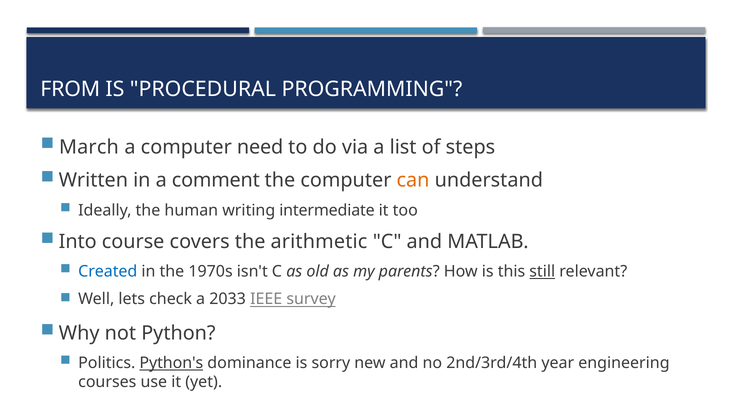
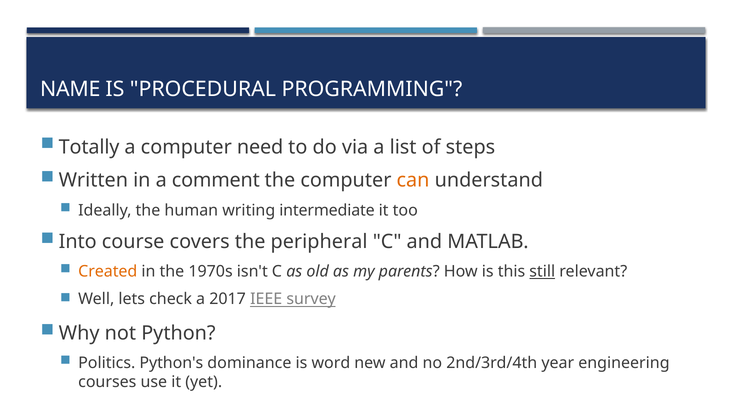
FROM: FROM -> NAME
March: March -> Totally
arithmetic: arithmetic -> peripheral
Created colour: blue -> orange
2033: 2033 -> 2017
Python's underline: present -> none
sorry: sorry -> word
